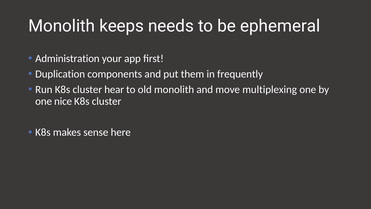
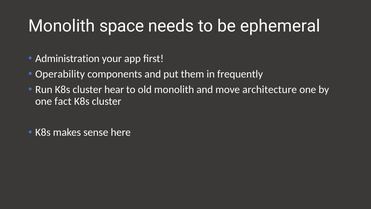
keeps: keeps -> space
Duplication: Duplication -> Operability
multiplexing: multiplexing -> architecture
nice: nice -> fact
